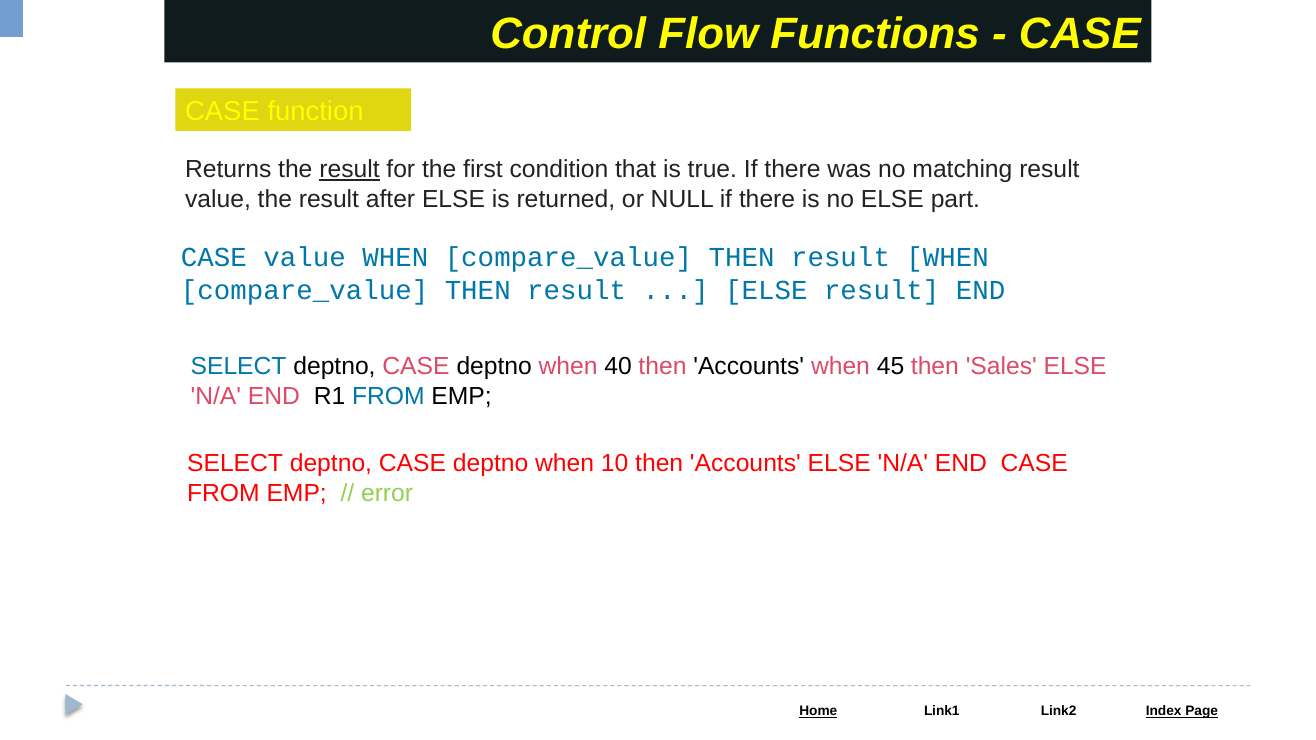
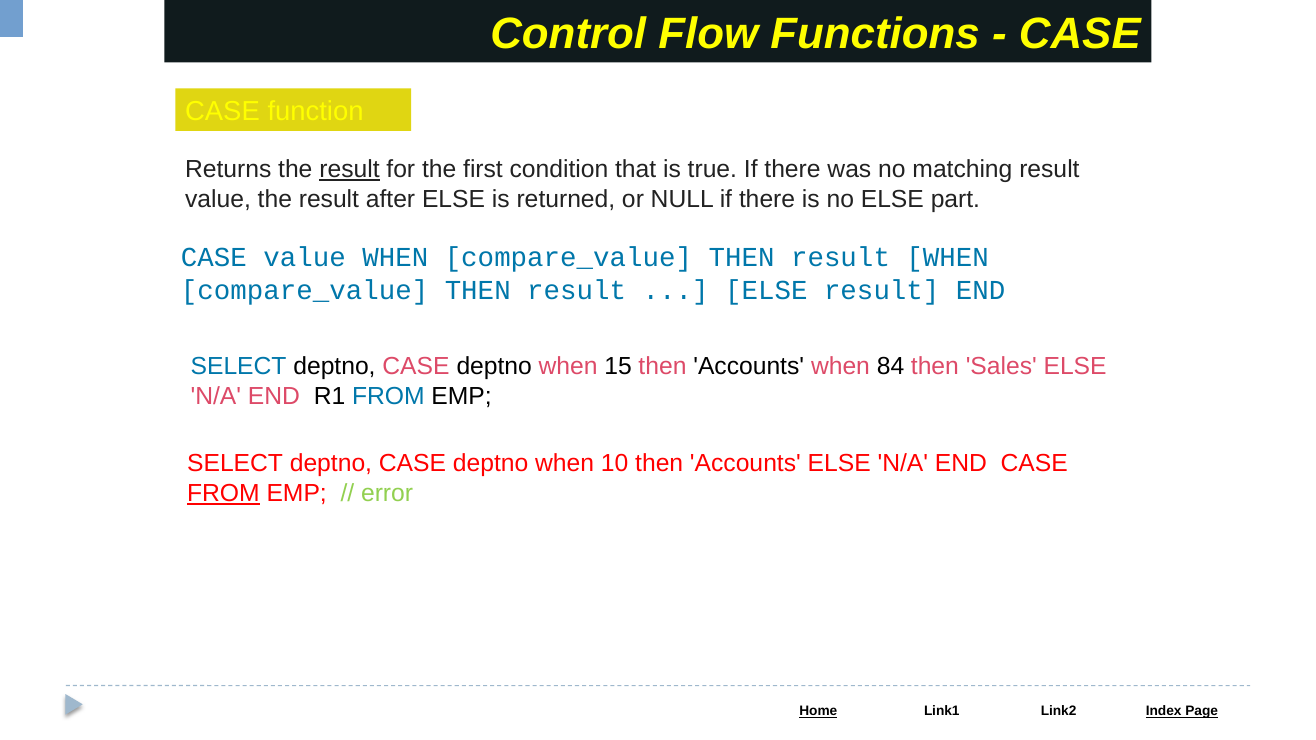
40: 40 -> 15
45: 45 -> 84
FROM at (223, 493) underline: none -> present
